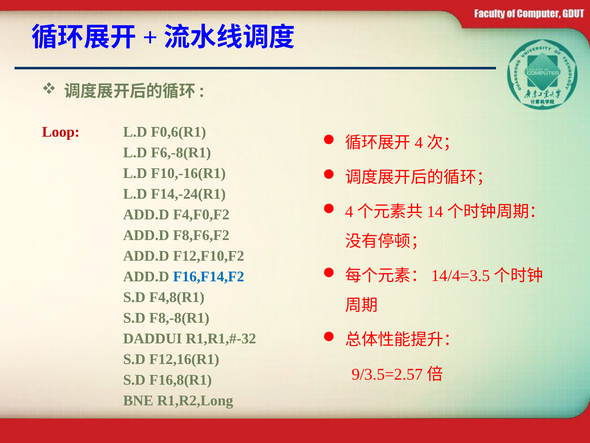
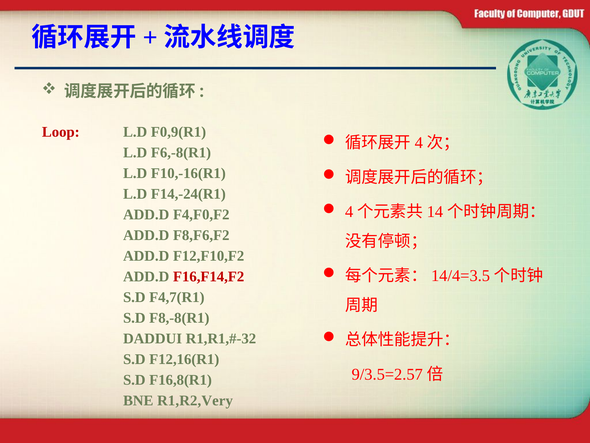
F0,6(R1: F0,6(R1 -> F0,9(R1
F16,F14,F2 colour: blue -> red
F4,8(R1: F4,8(R1 -> F4,7(R1
R1,R2,Long: R1,R2,Long -> R1,R2,Very
